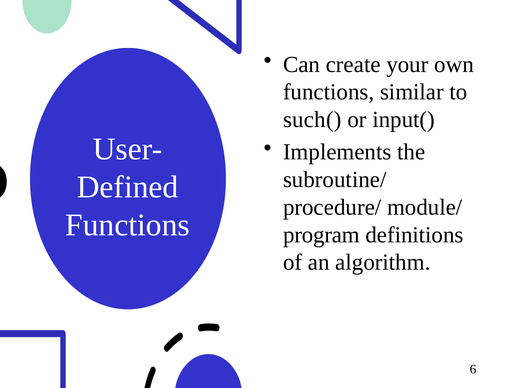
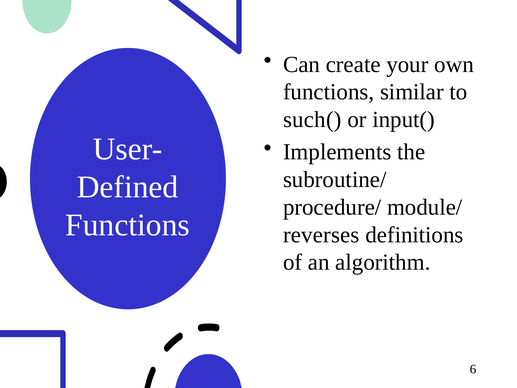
program: program -> reverses
